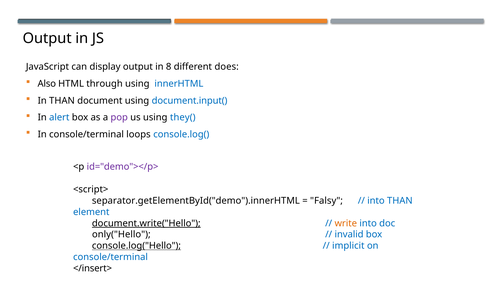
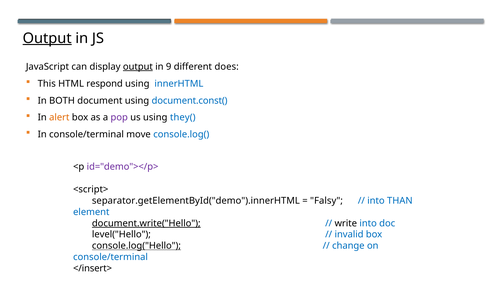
Output at (47, 38) underline: none -> present
output at (138, 67) underline: none -> present
8: 8 -> 9
Also: Also -> This
through: through -> respond
In THAN: THAN -> BOTH
document.input(: document.input( -> document.const(
alert colour: blue -> orange
loops: loops -> move
write colour: orange -> black
only("Hello: only("Hello -> level("Hello
implicit: implicit -> change
